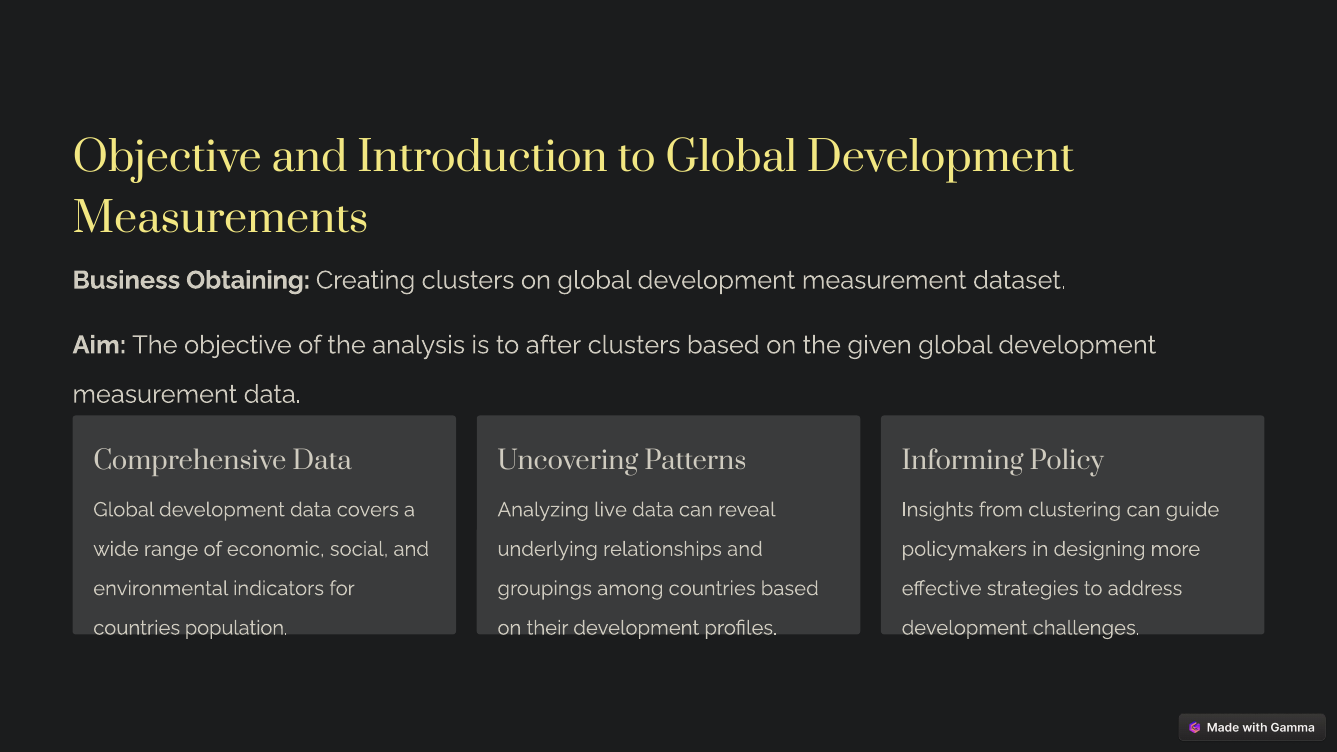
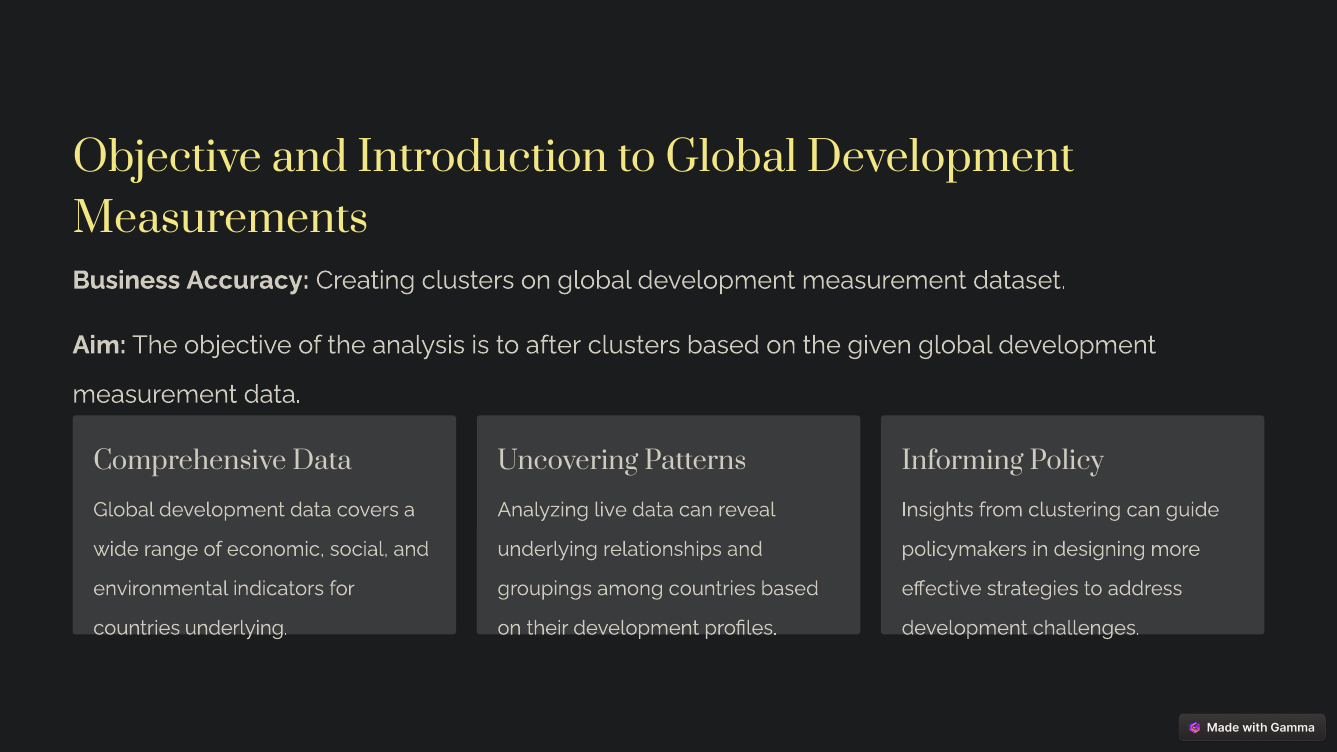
Obtaining: Obtaining -> Accuracy
countries population: population -> underlying
